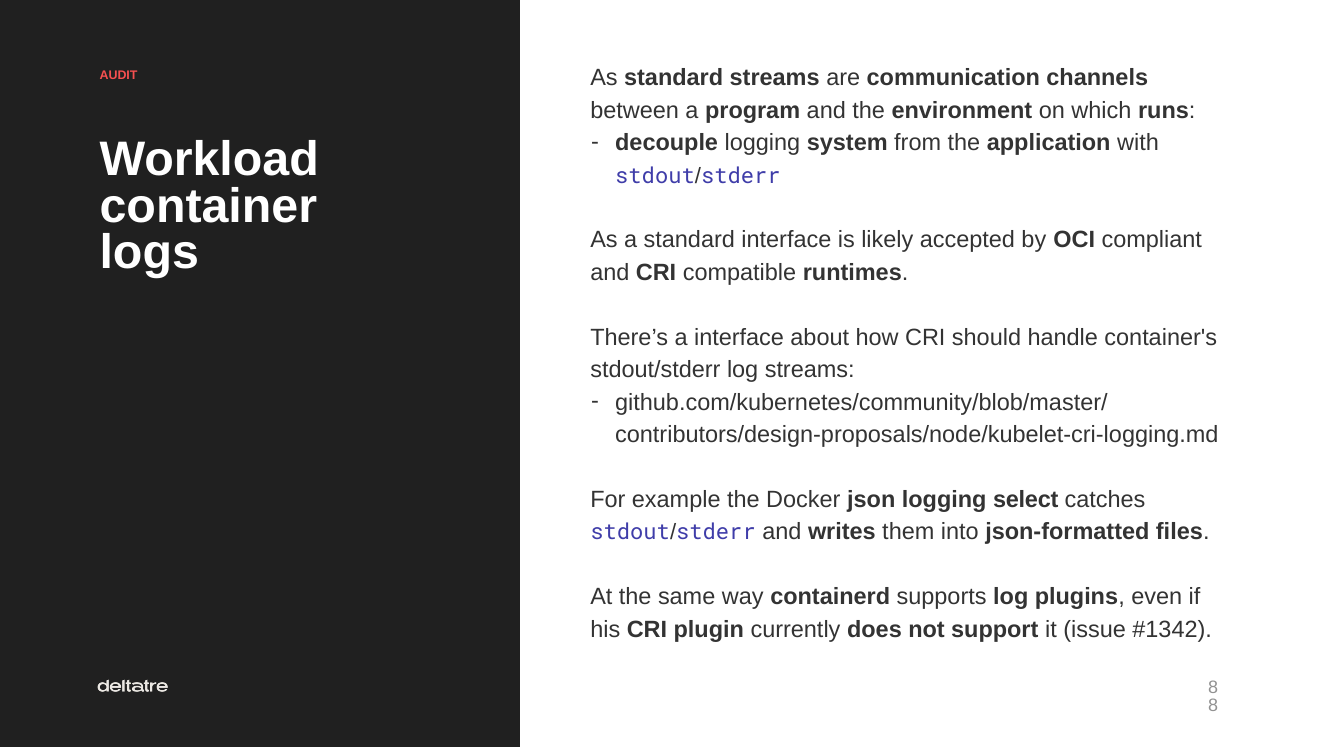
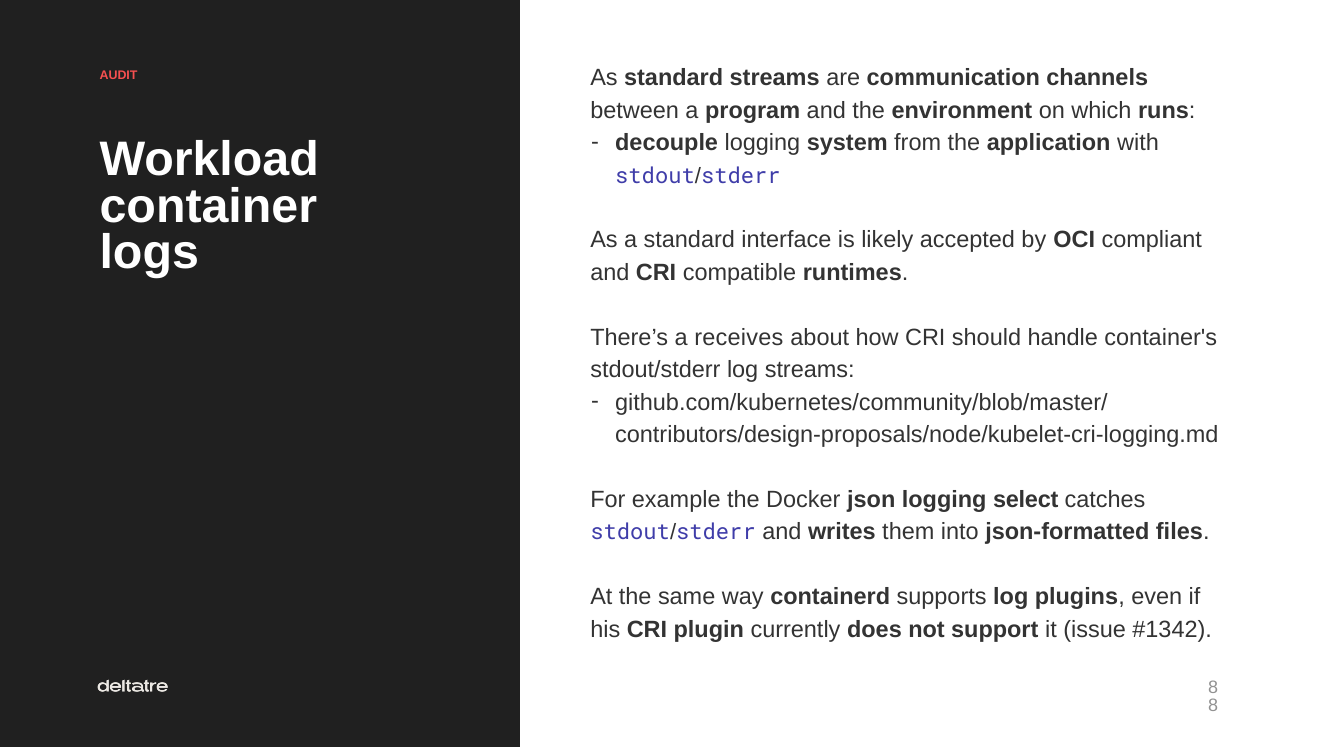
a interface: interface -> receives
